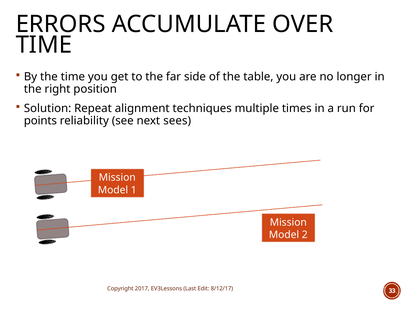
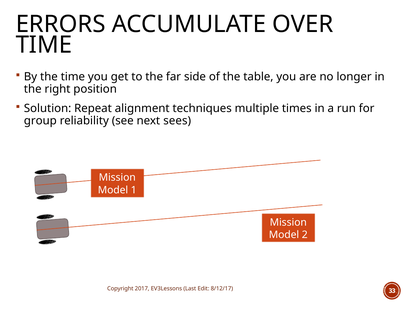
points: points -> group
